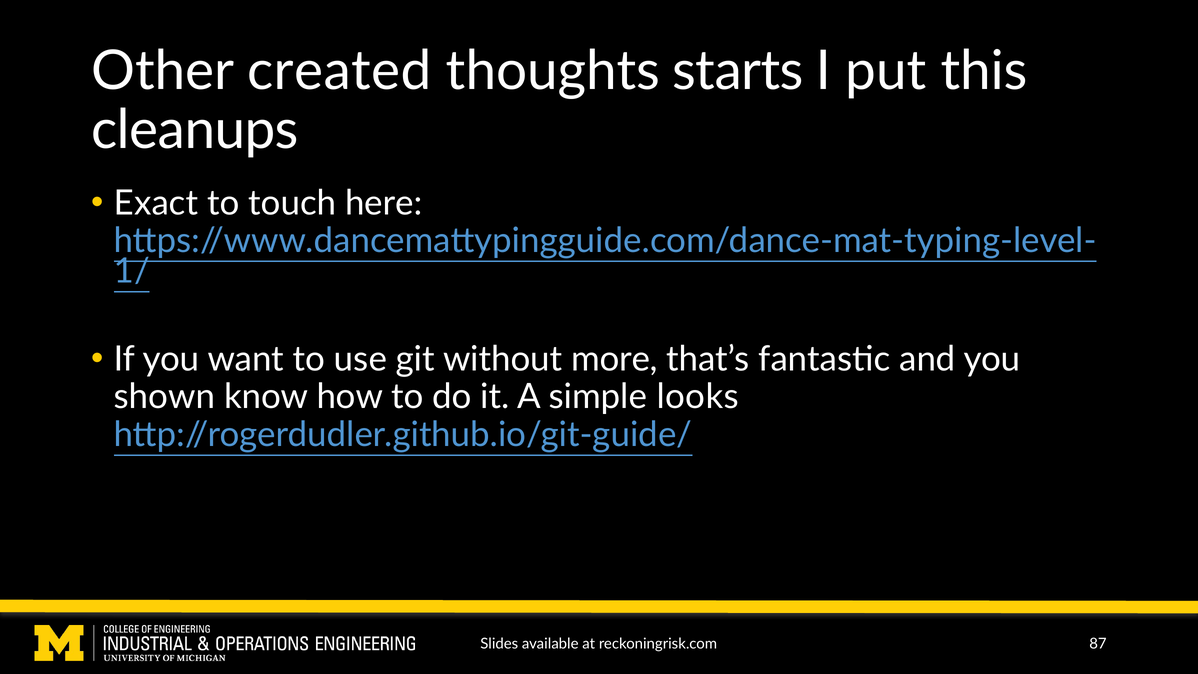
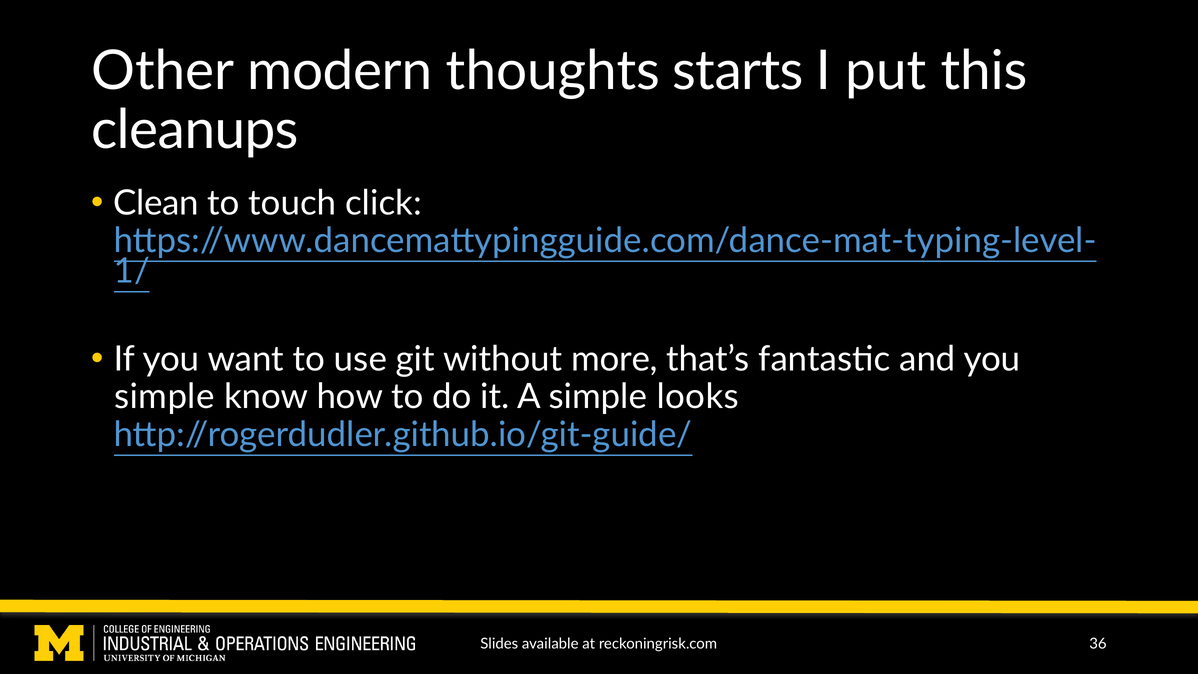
created: created -> modern
Exact: Exact -> Clean
here: here -> click
shown at (165, 397): shown -> simple
87: 87 -> 36
